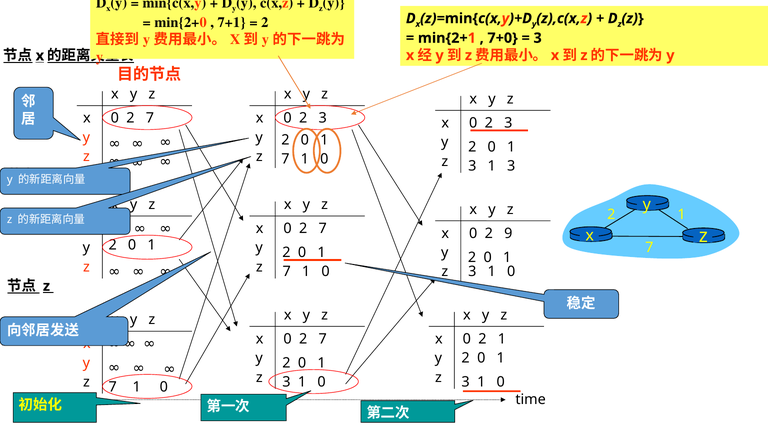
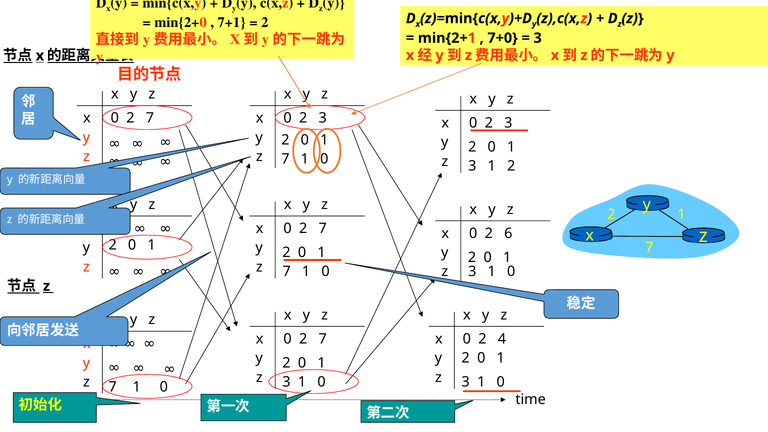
3 1 3: 3 -> 2
9: 9 -> 6
2 1: 1 -> 4
